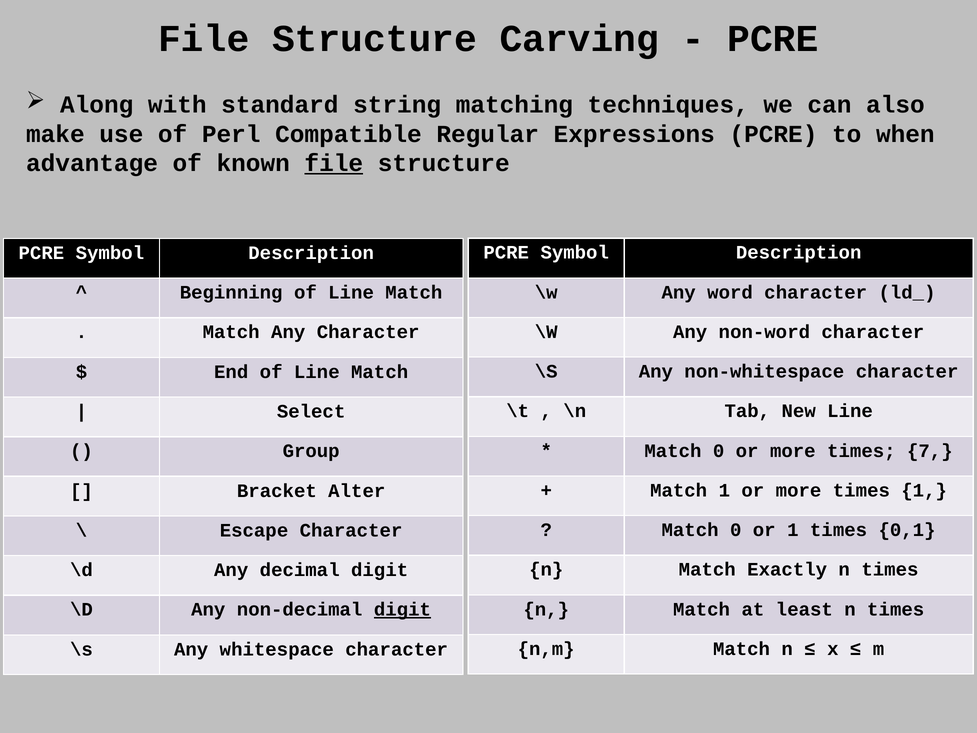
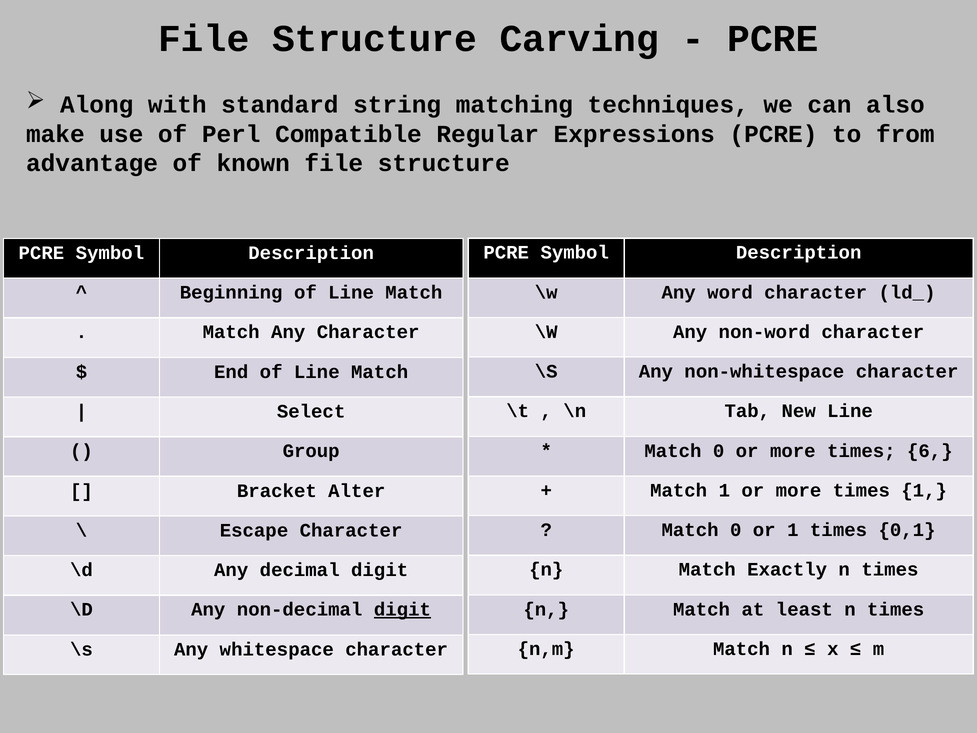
when: when -> from
file at (334, 163) underline: present -> none
7: 7 -> 6
